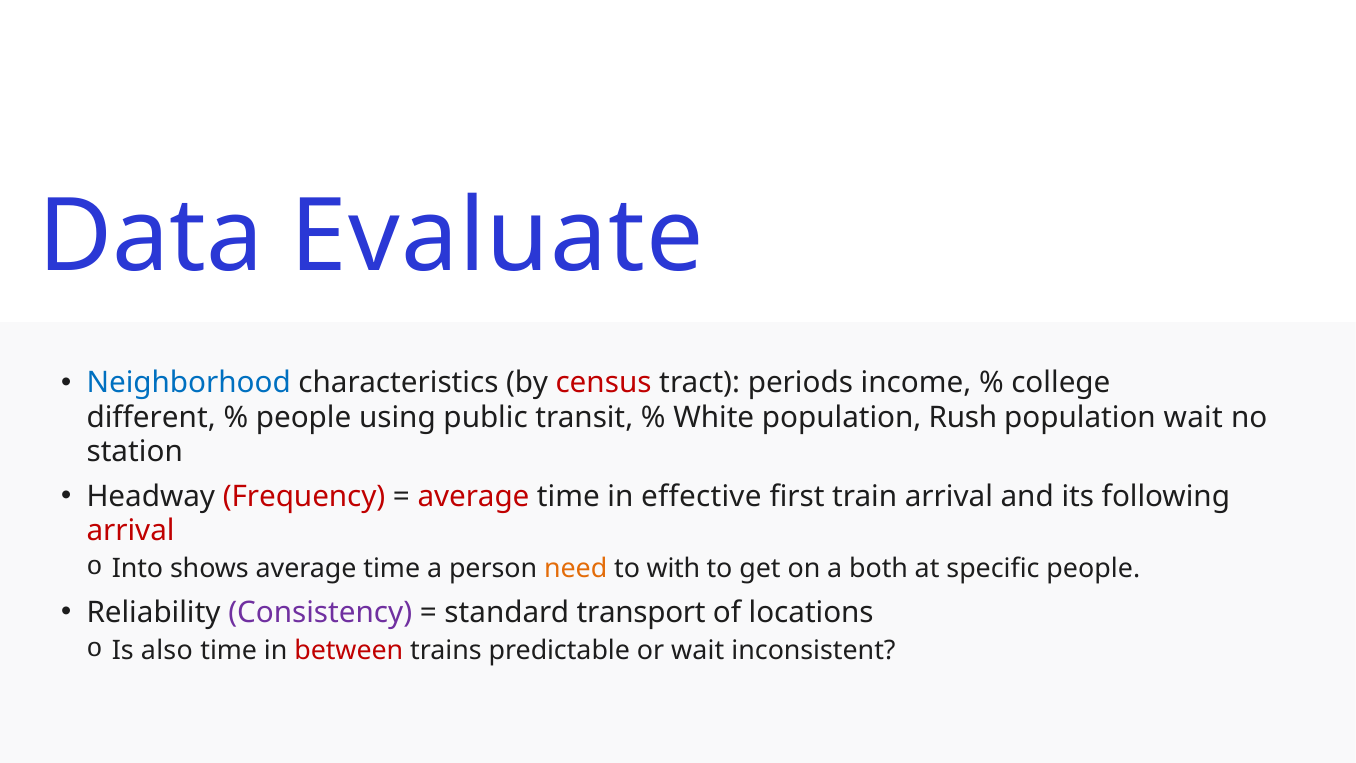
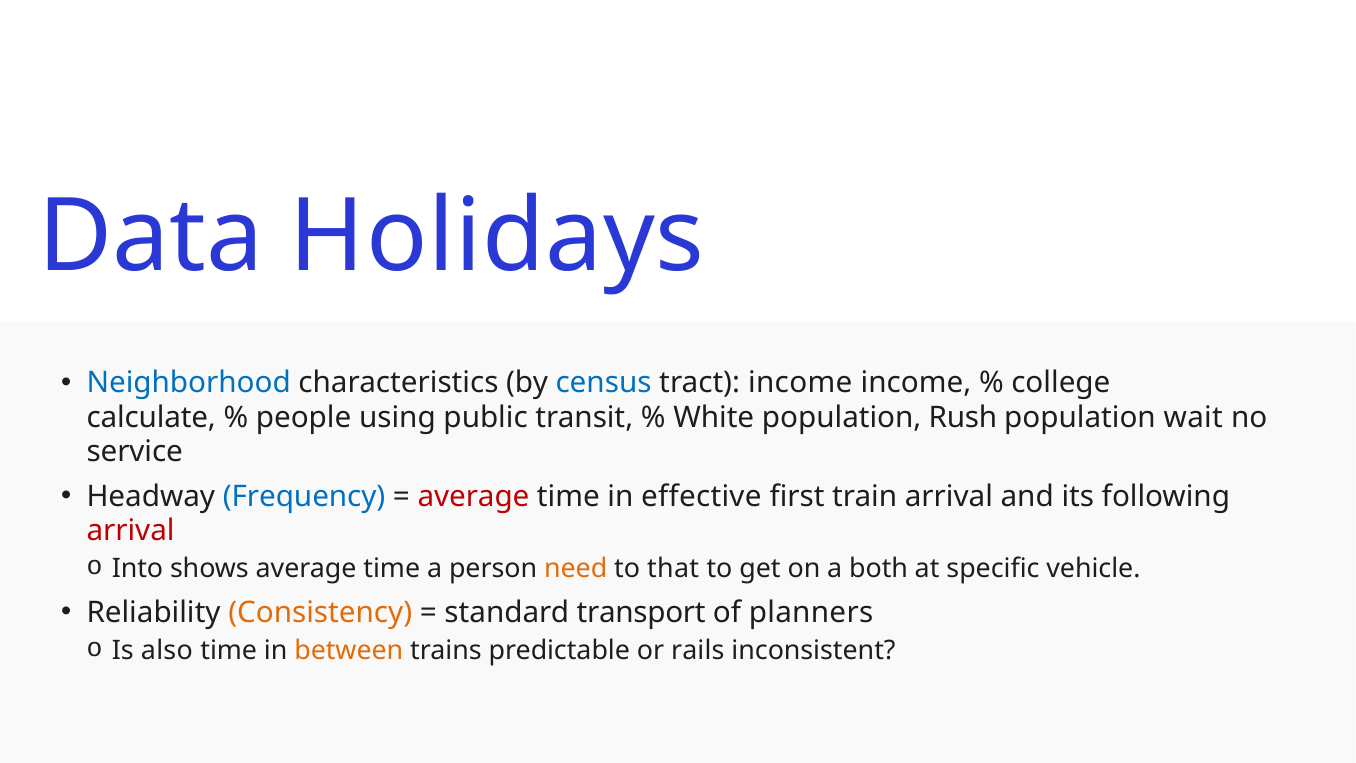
Evaluate: Evaluate -> Holidays
census colour: red -> blue
tract periods: periods -> income
different: different -> calculate
station: station -> service
Frequency colour: red -> blue
with: with -> that
specific people: people -> vehicle
Consistency colour: purple -> orange
locations: locations -> planners
between colour: red -> orange
or wait: wait -> rails
